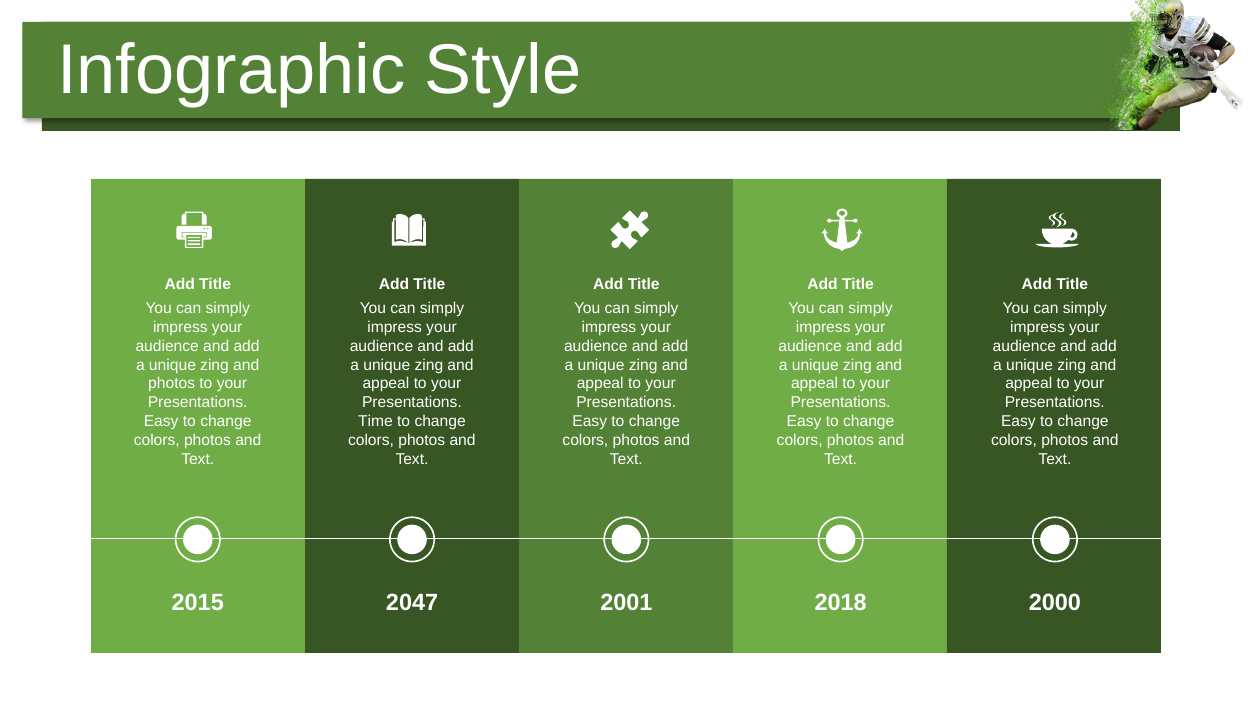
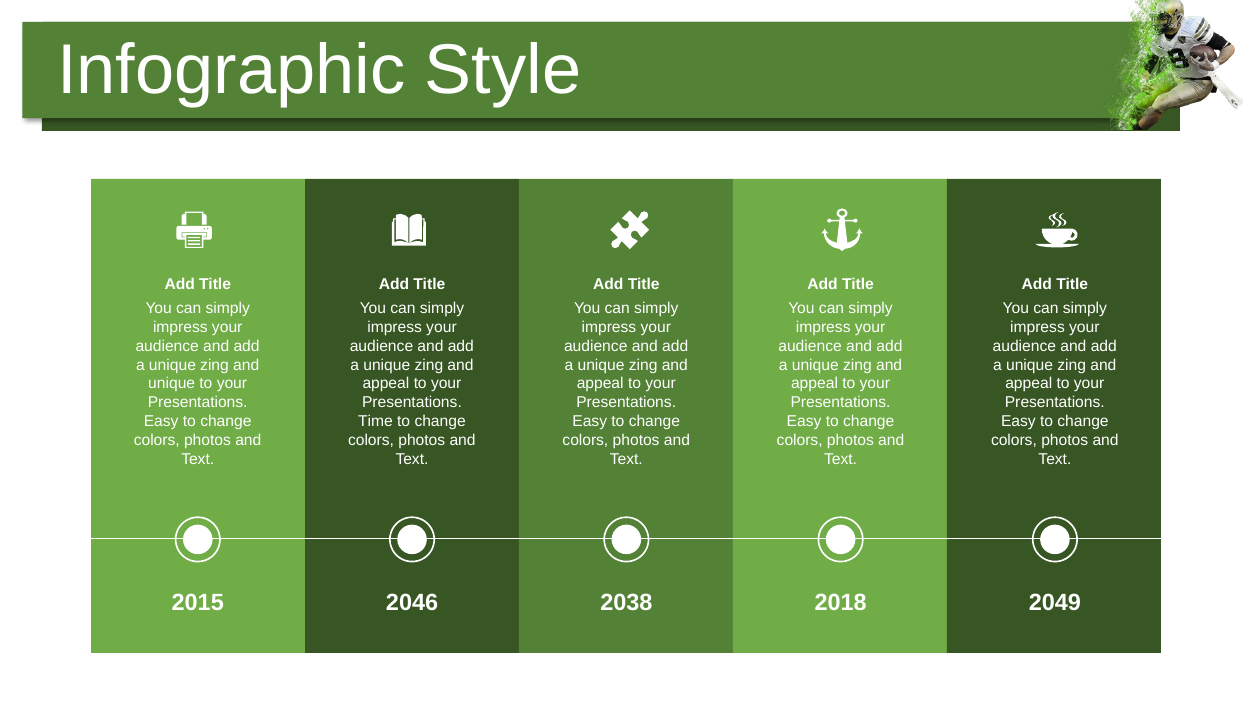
photos at (172, 384): photos -> unique
2047: 2047 -> 2046
2001: 2001 -> 2038
2000: 2000 -> 2049
